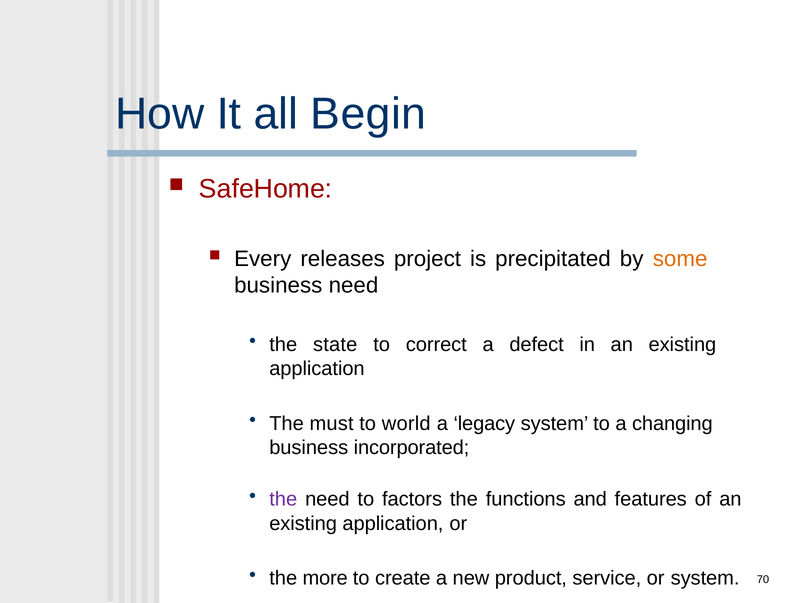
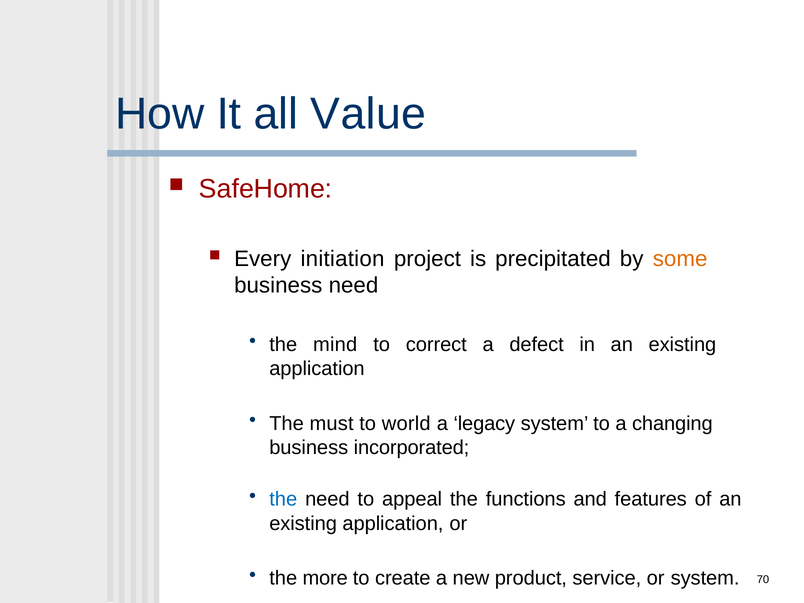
Begin: Begin -> Value
releases: releases -> initiation
state: state -> mind
the at (283, 499) colour: purple -> blue
factors: factors -> appeal
